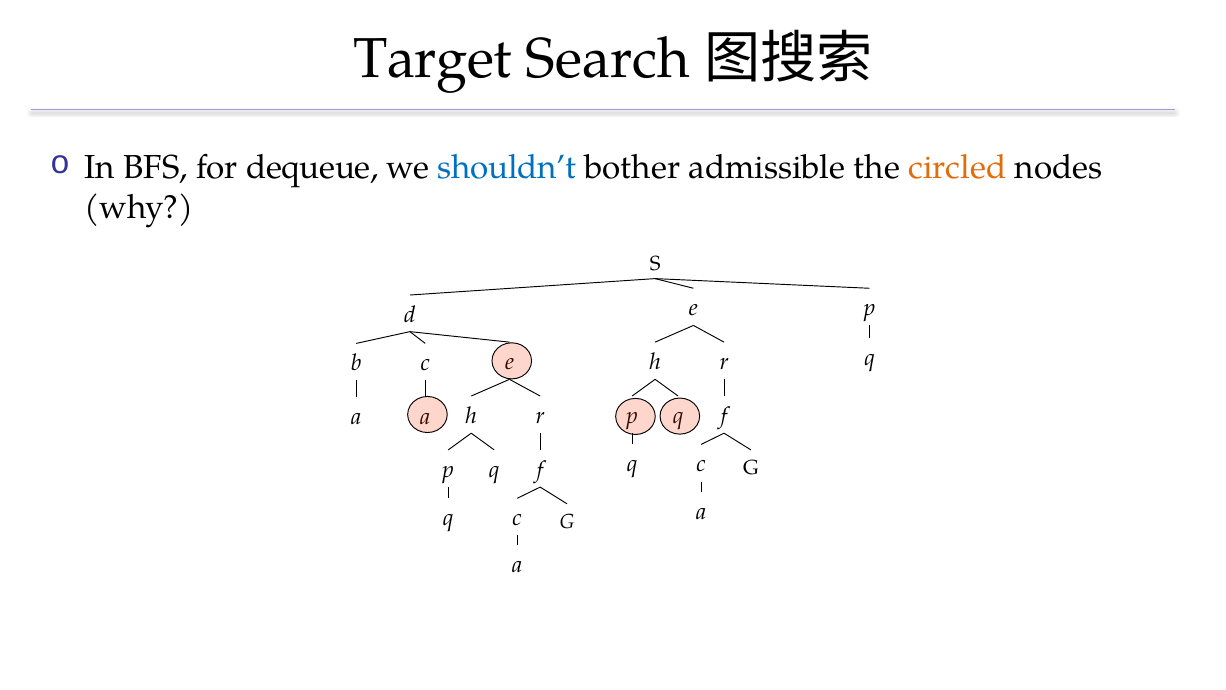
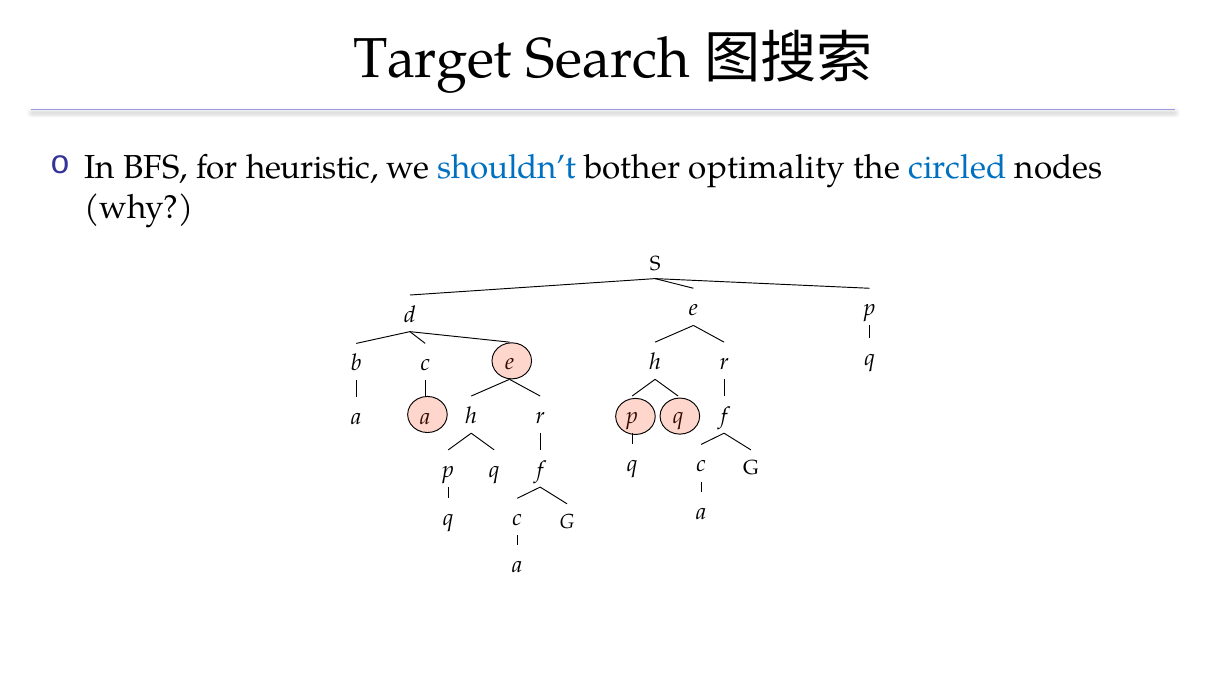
dequeue: dequeue -> heuristic
admissible: admissible -> optimality
circled colour: orange -> blue
